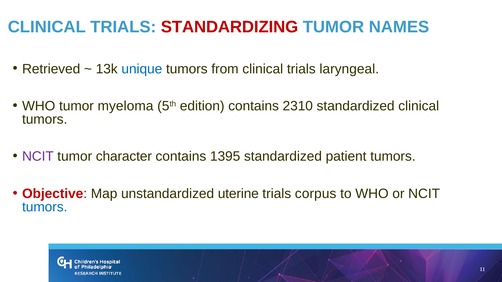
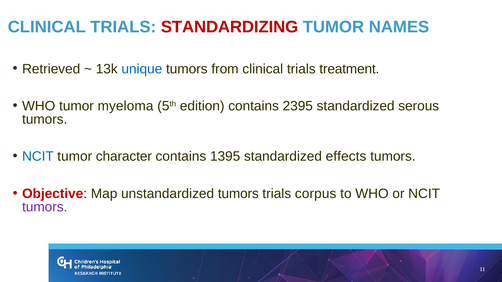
laryngeal: laryngeal -> treatment
2310: 2310 -> 2395
standardized clinical: clinical -> serous
NCIT at (38, 157) colour: purple -> blue
patient: patient -> effects
unstandardized uterine: uterine -> tumors
tumors at (45, 207) colour: blue -> purple
